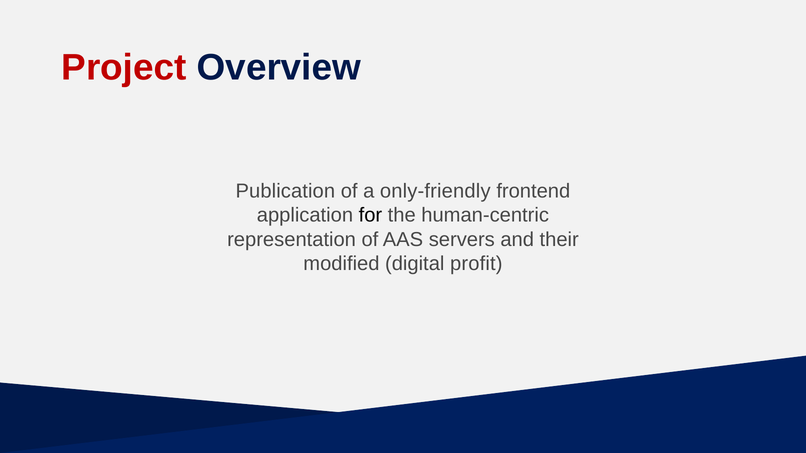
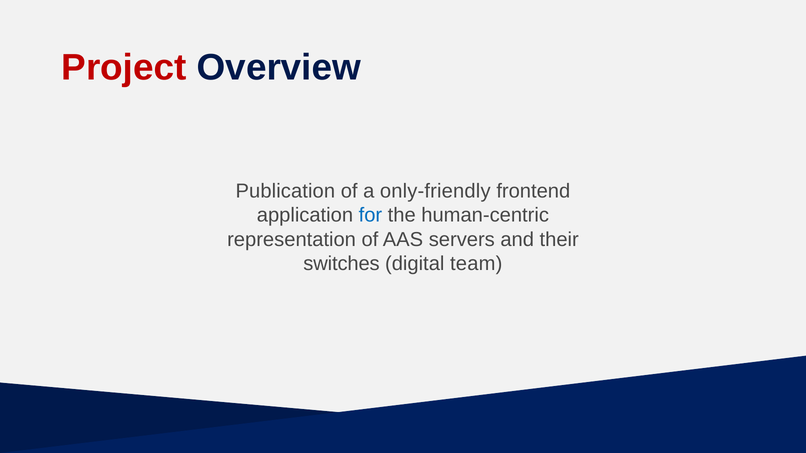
for colour: black -> blue
modified: modified -> switches
profit: profit -> team
